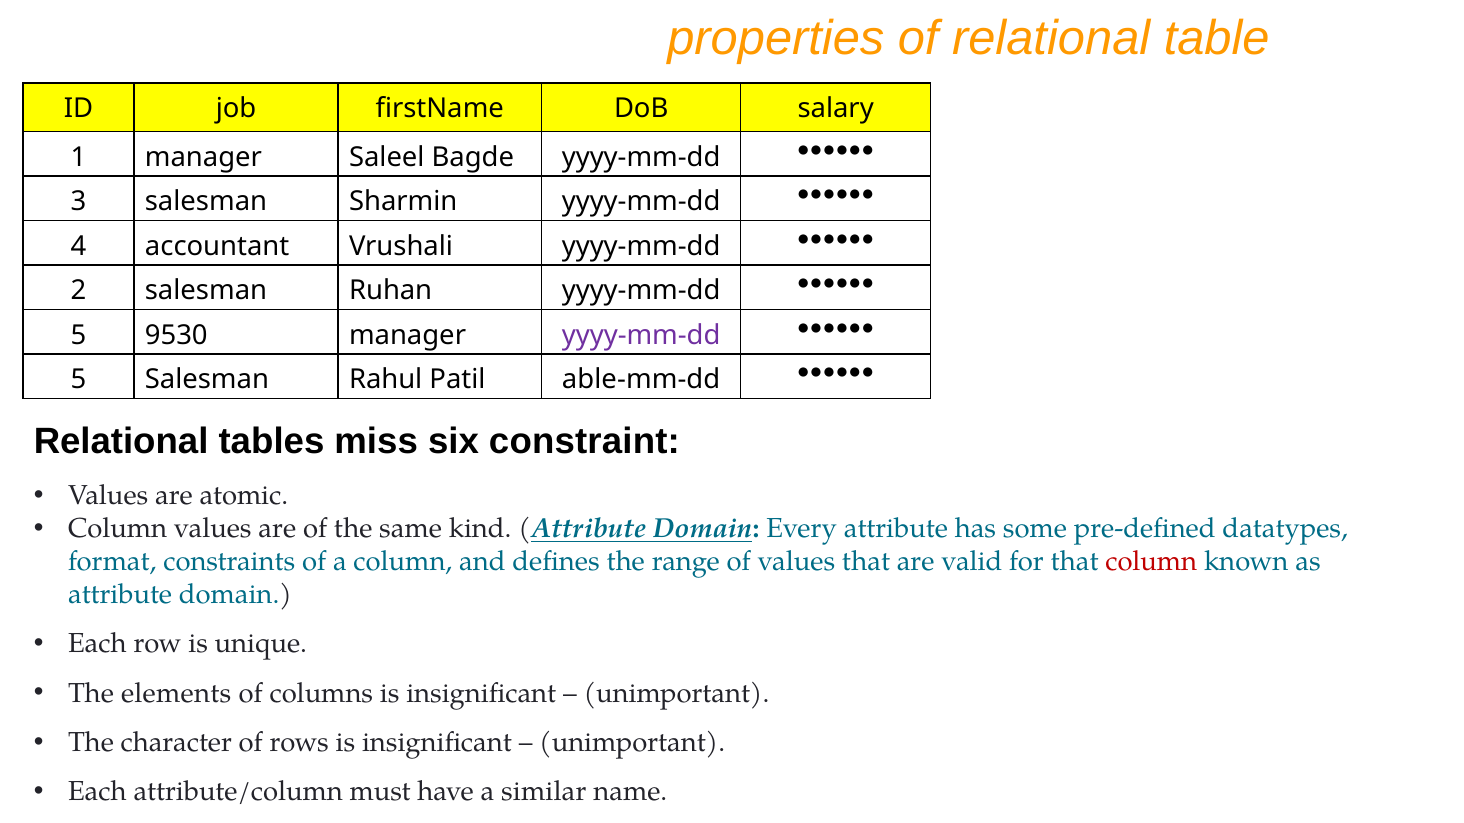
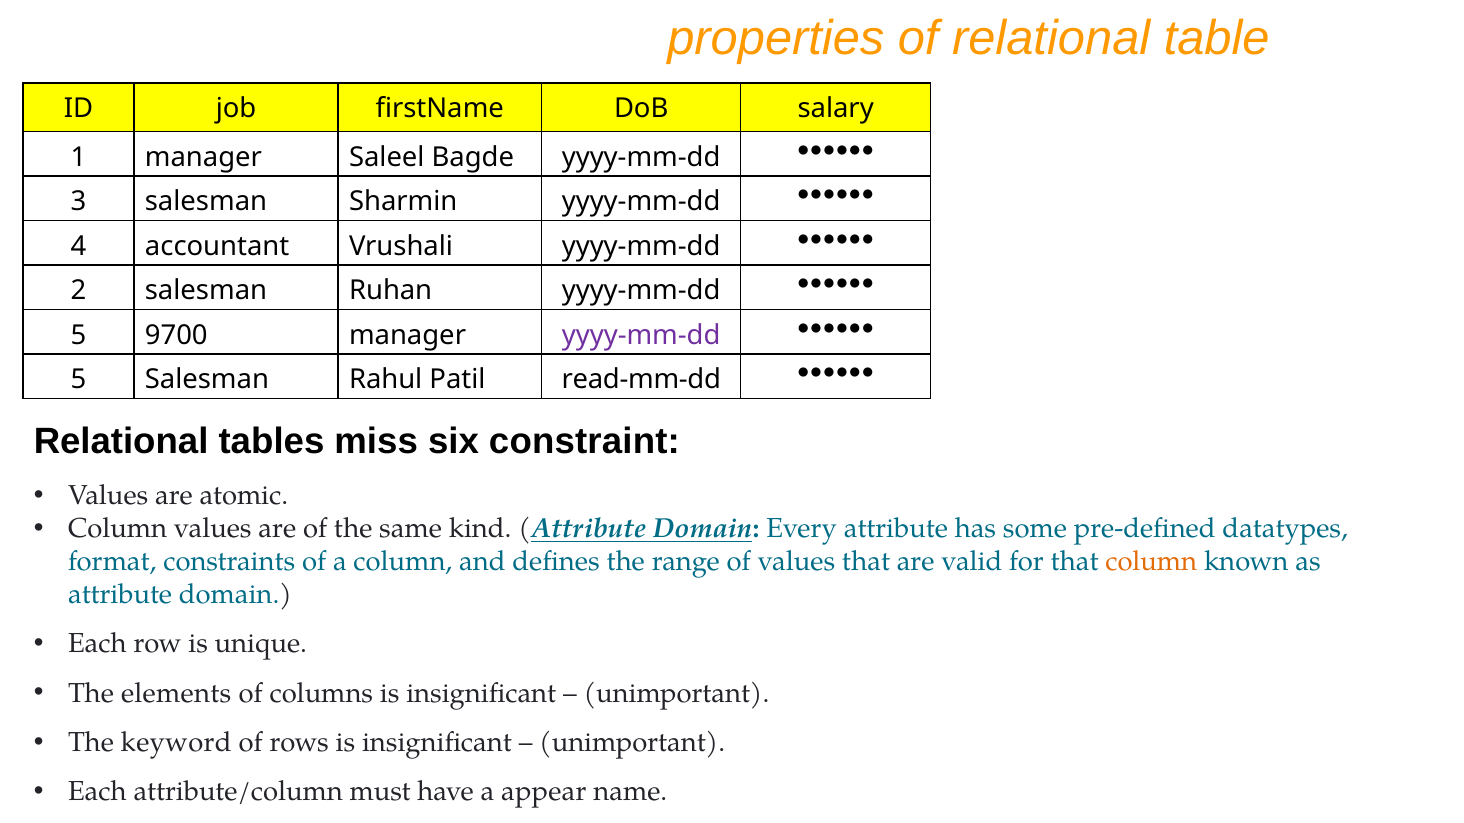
9530: 9530 -> 9700
able-mm-dd: able-mm-dd -> read-mm-dd
column at (1151, 562) colour: red -> orange
character: character -> keyword
similar: similar -> appear
